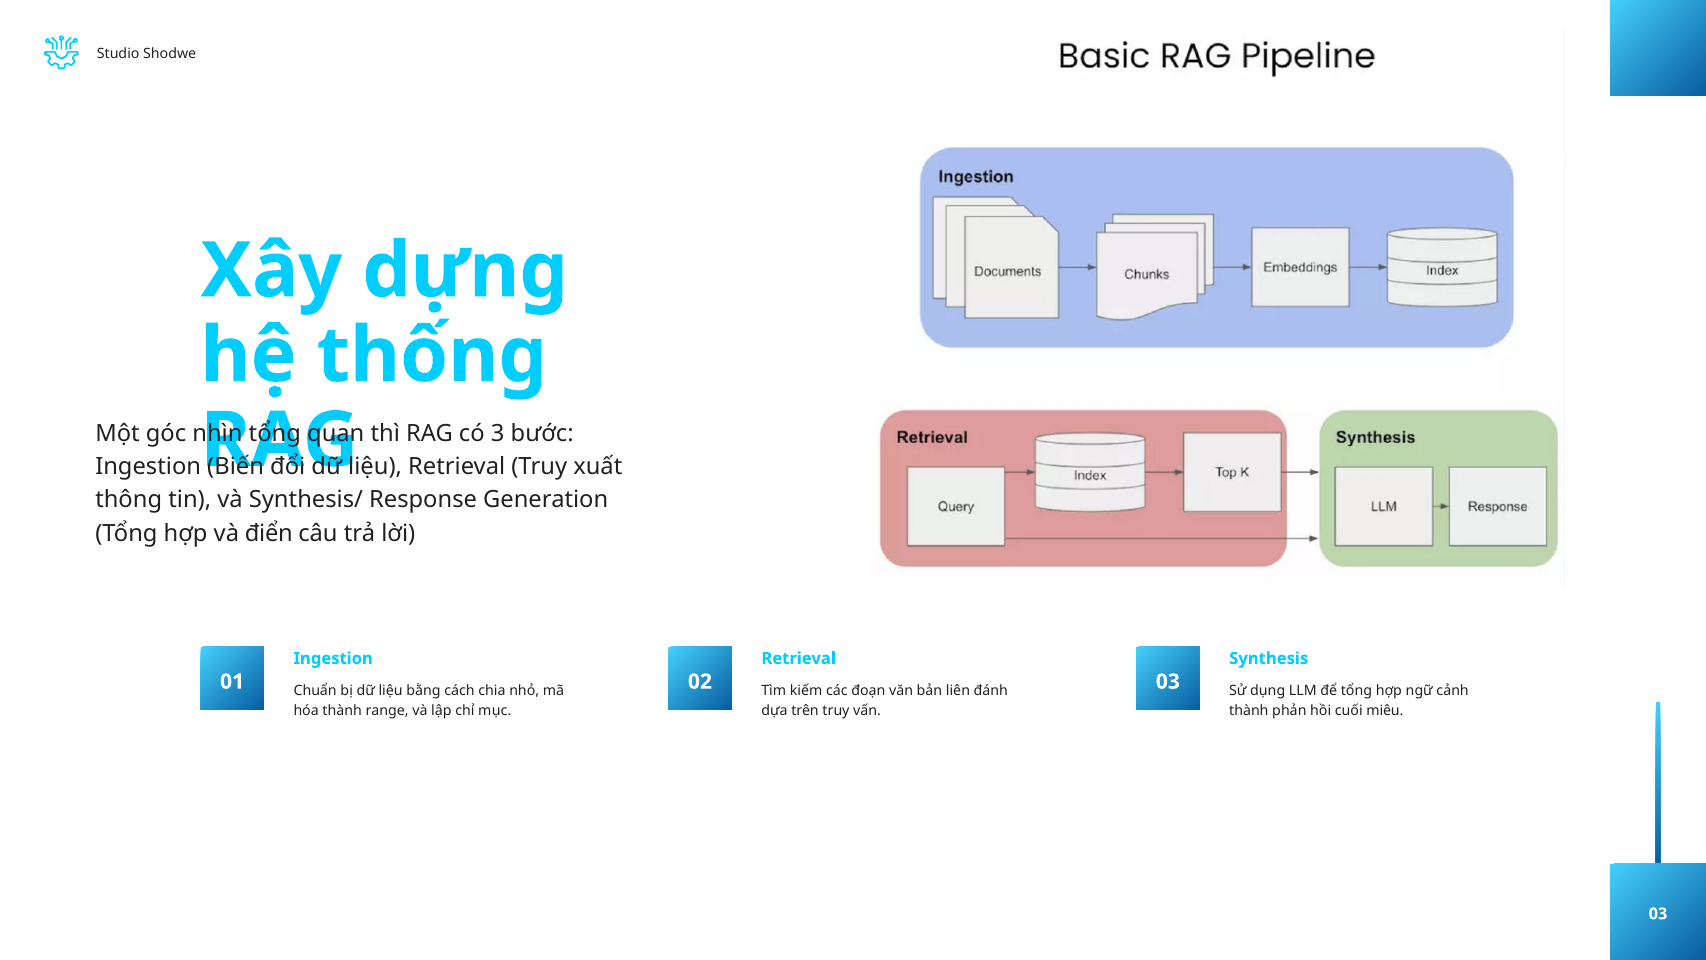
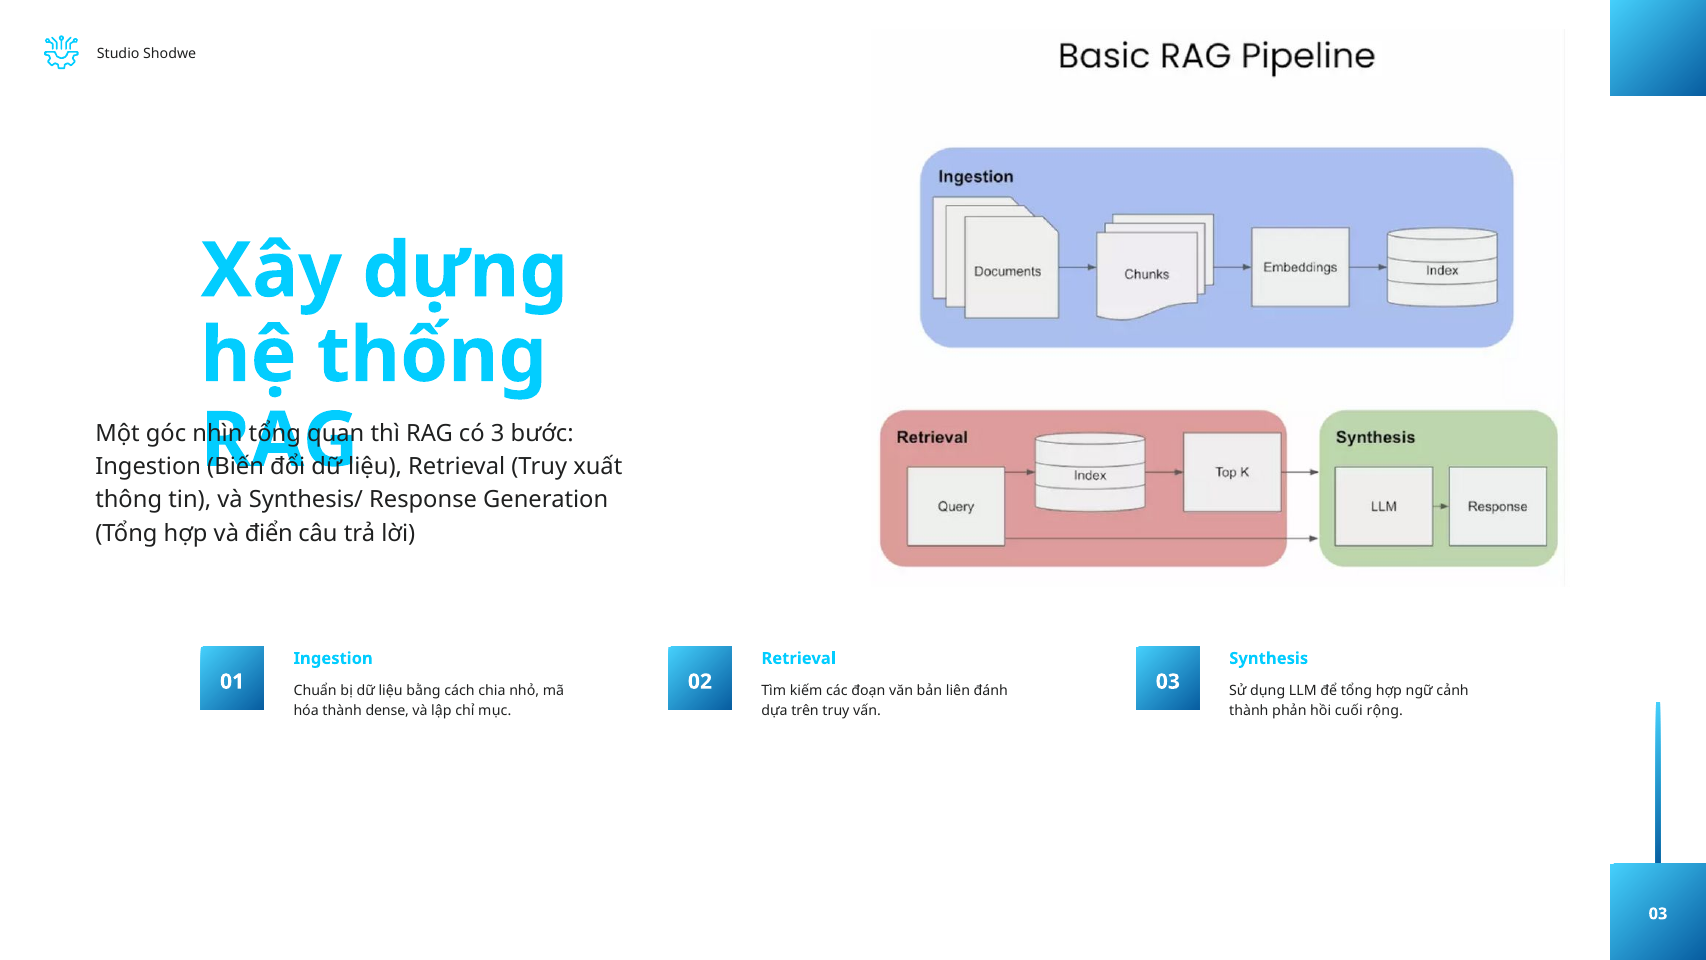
range: range -> dense
miêu: miêu -> rộng
